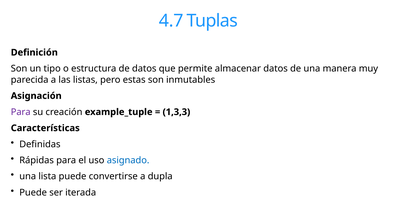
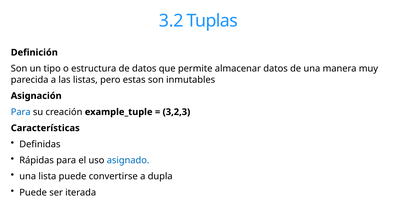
4.7: 4.7 -> 3.2
Para at (21, 112) colour: purple -> blue
1,3,3: 1,3,3 -> 3,2,3
